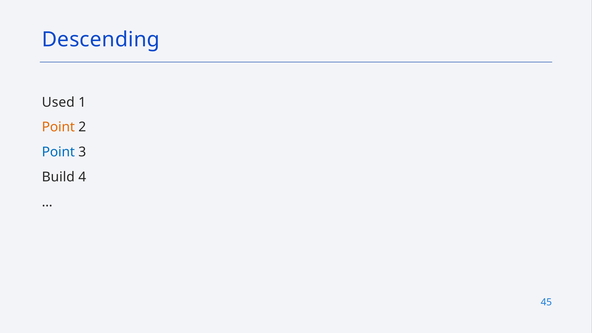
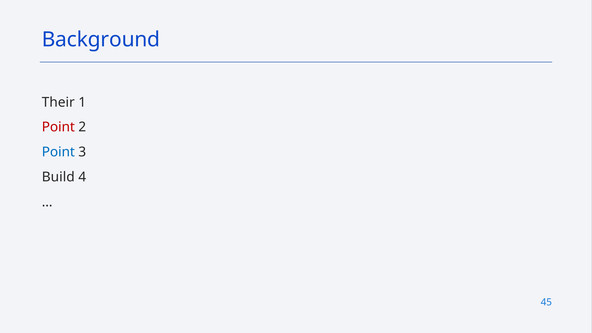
Descending: Descending -> Background
Used: Used -> Their
Point at (58, 127) colour: orange -> red
